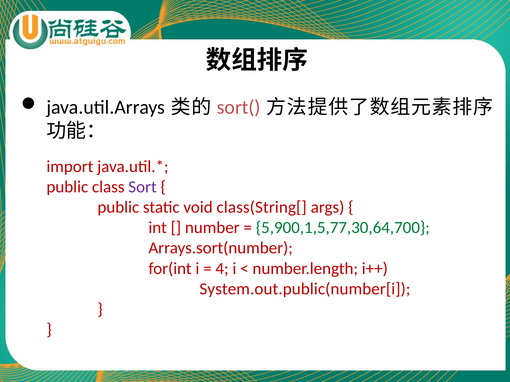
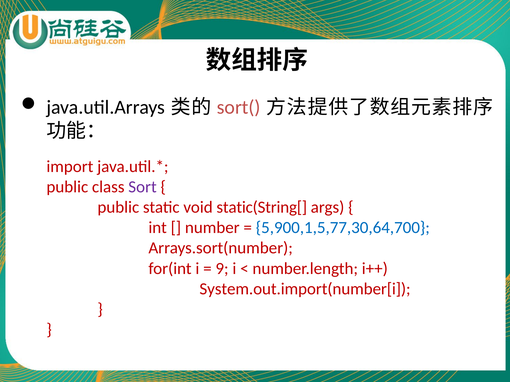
class(String[: class(String[ -> static(String[
5,900,1,5,77,30,64,700 colour: green -> blue
4: 4 -> 9
System.out.public(number[i: System.out.public(number[i -> System.out.import(number[i
